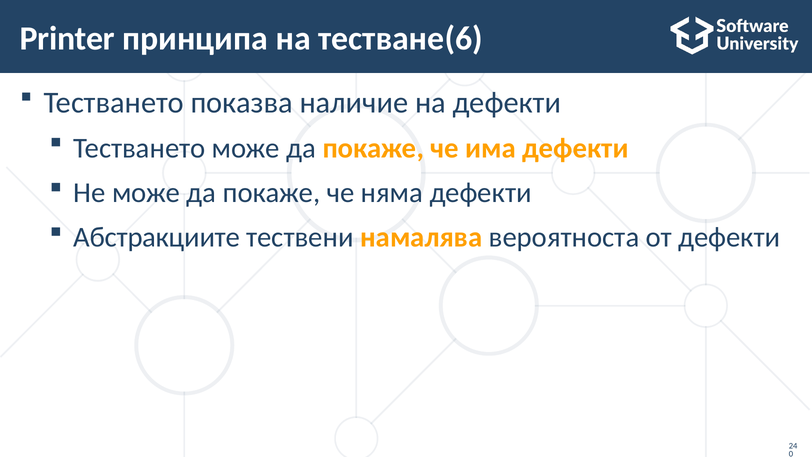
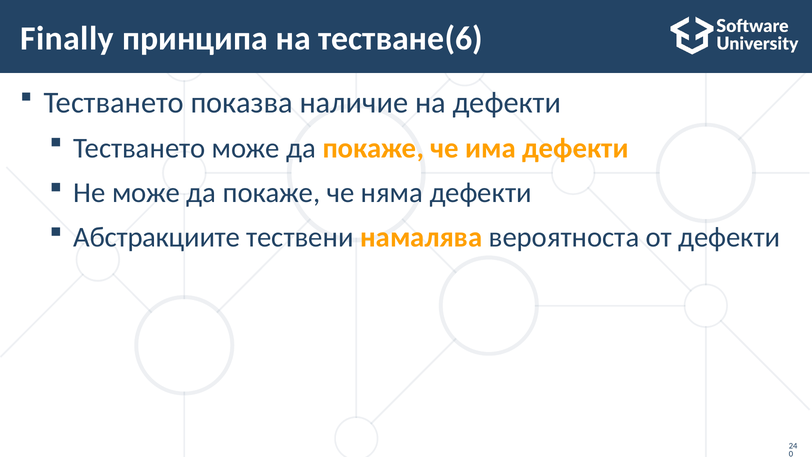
Printer: Printer -> Finally
